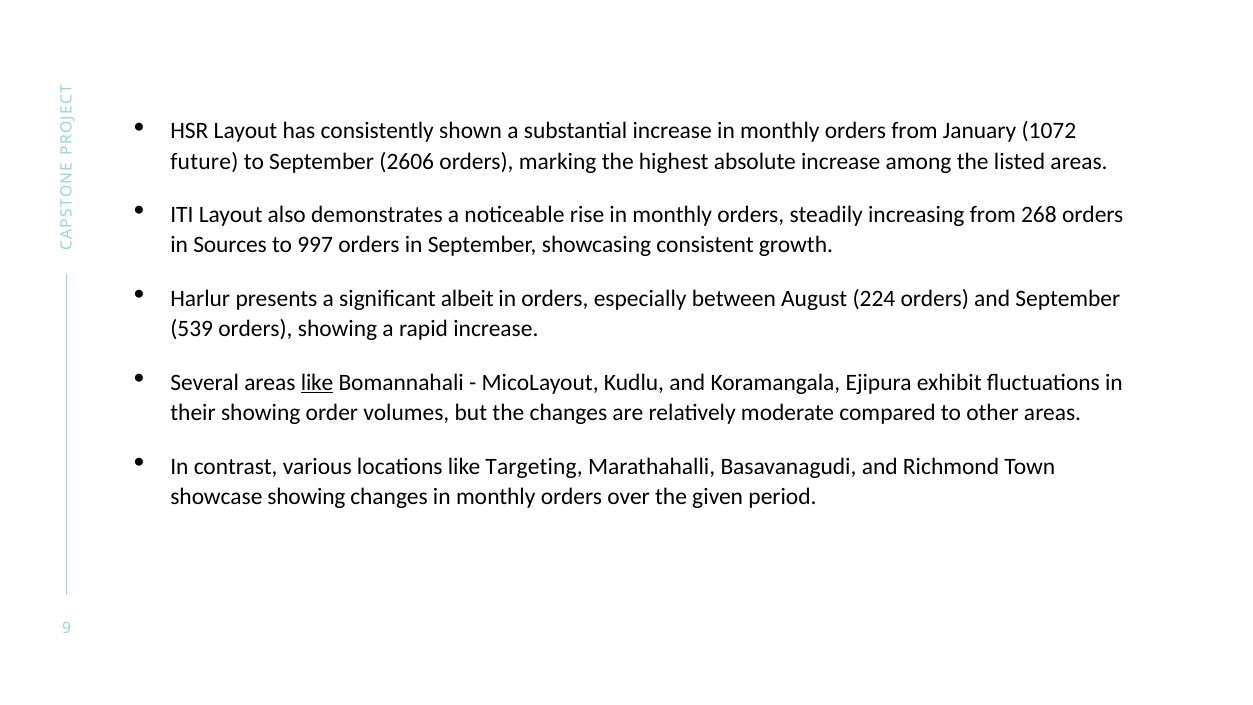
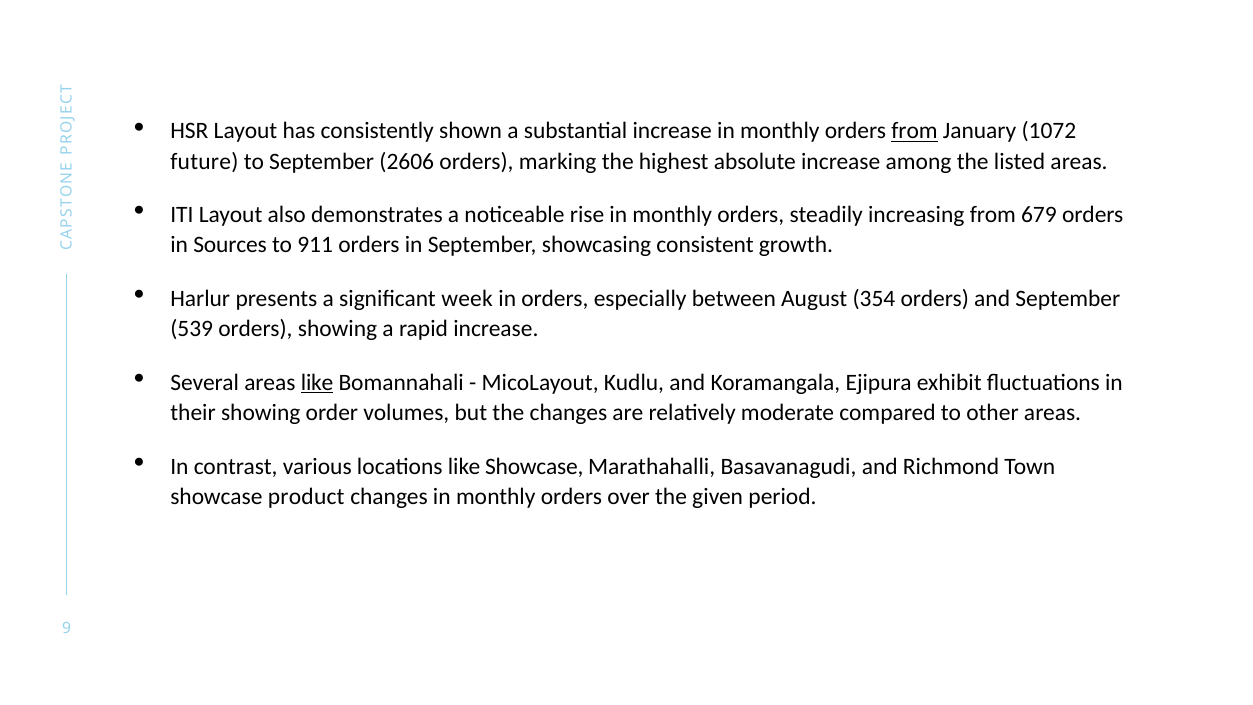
from at (914, 131) underline: none -> present
268: 268 -> 679
997: 997 -> 911
albeit: albeit -> week
224: 224 -> 354
like Targeting: Targeting -> Showcase
showcase showing: showing -> product
